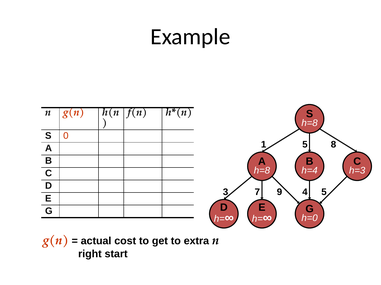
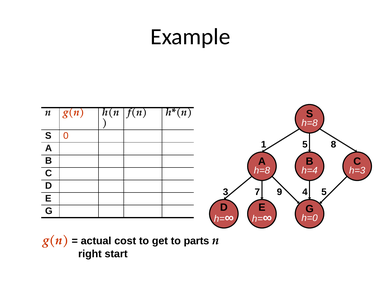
extra: extra -> parts
